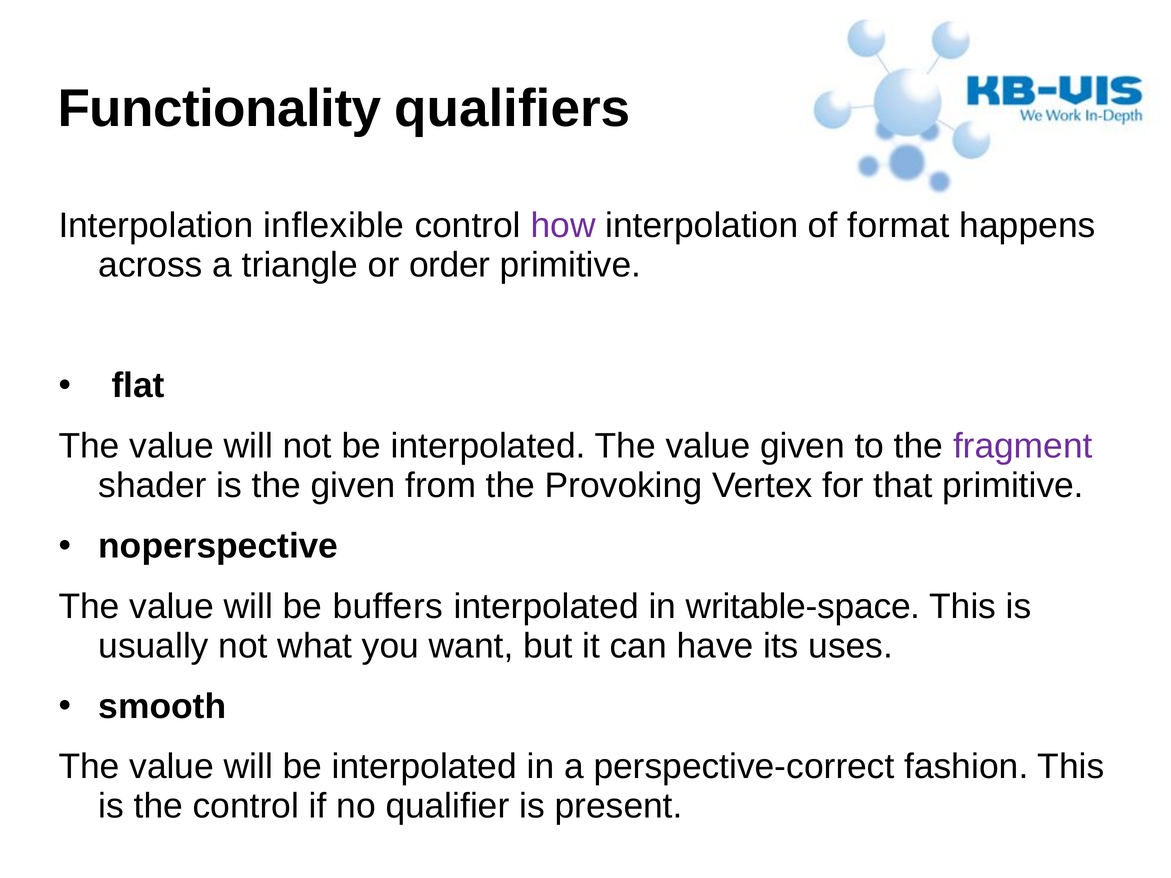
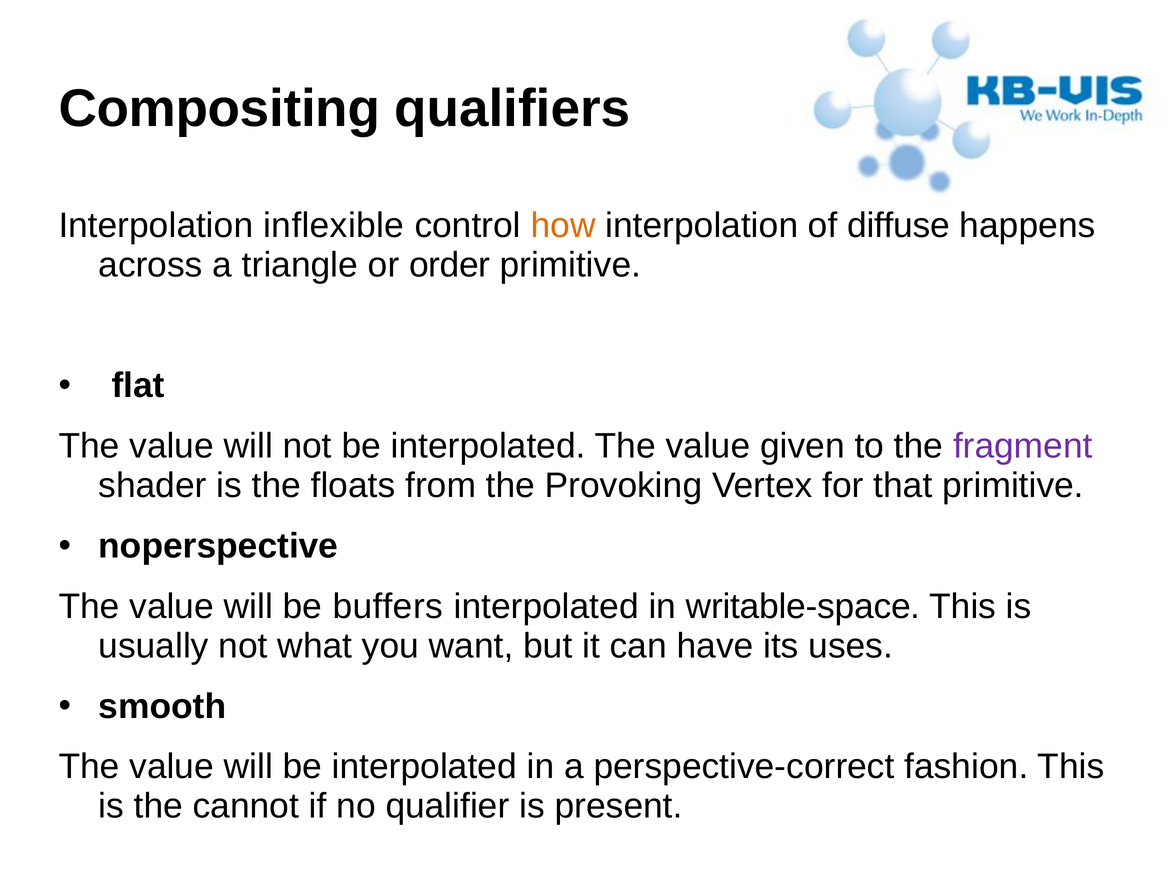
Functionality: Functionality -> Compositing
how colour: purple -> orange
format: format -> diffuse
the given: given -> floats
the control: control -> cannot
